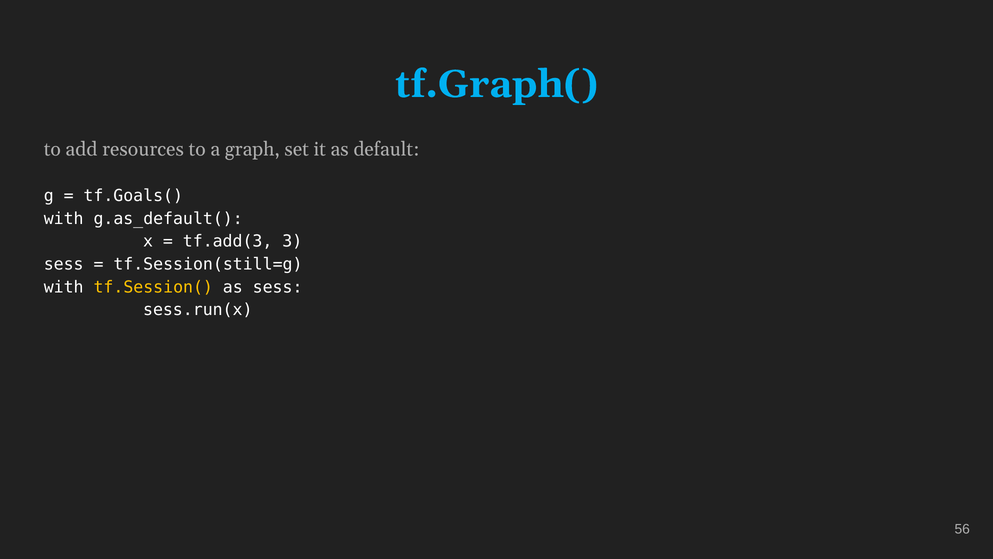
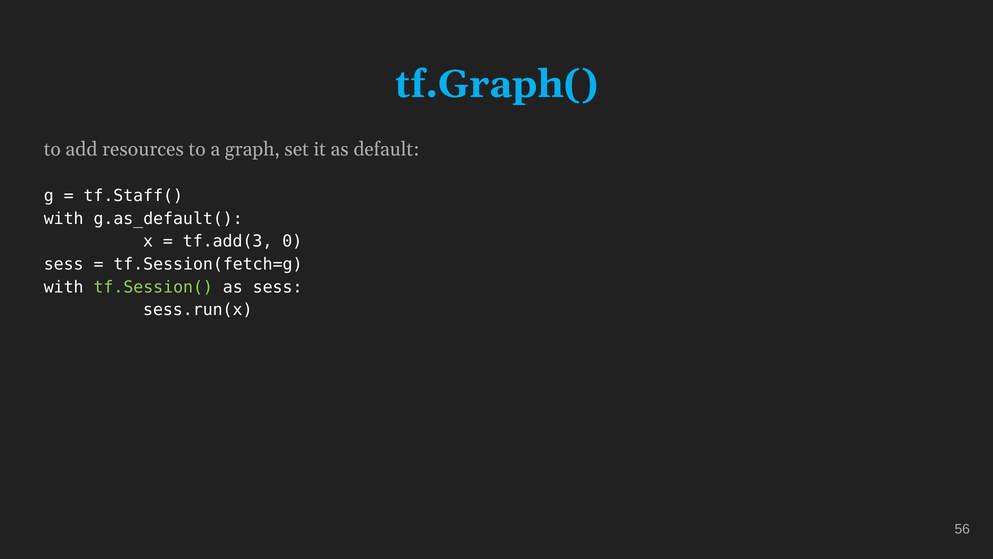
tf.Goals(: tf.Goals( -> tf.Staff(
3: 3 -> 0
tf.Session(still=g: tf.Session(still=g -> tf.Session(fetch=g
tf.Session( colour: yellow -> light green
